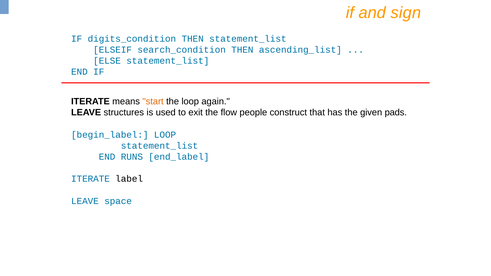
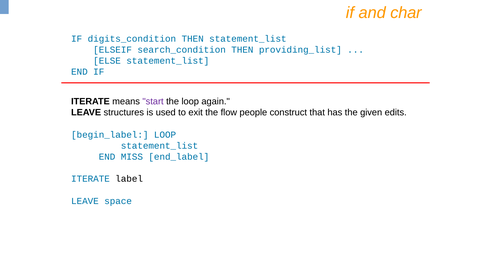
sign: sign -> char
ascending_list: ascending_list -> providing_list
start colour: orange -> purple
pads: pads -> edits
RUNS: RUNS -> MISS
